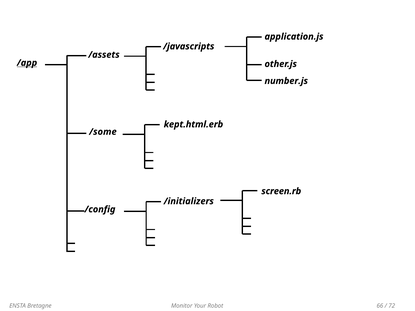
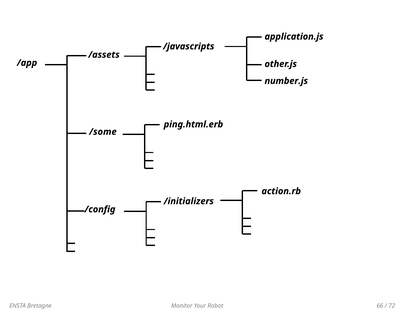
/app underline: present -> none
kept.html.erb: kept.html.erb -> ping.html.erb
screen.rb: screen.rb -> action.rb
